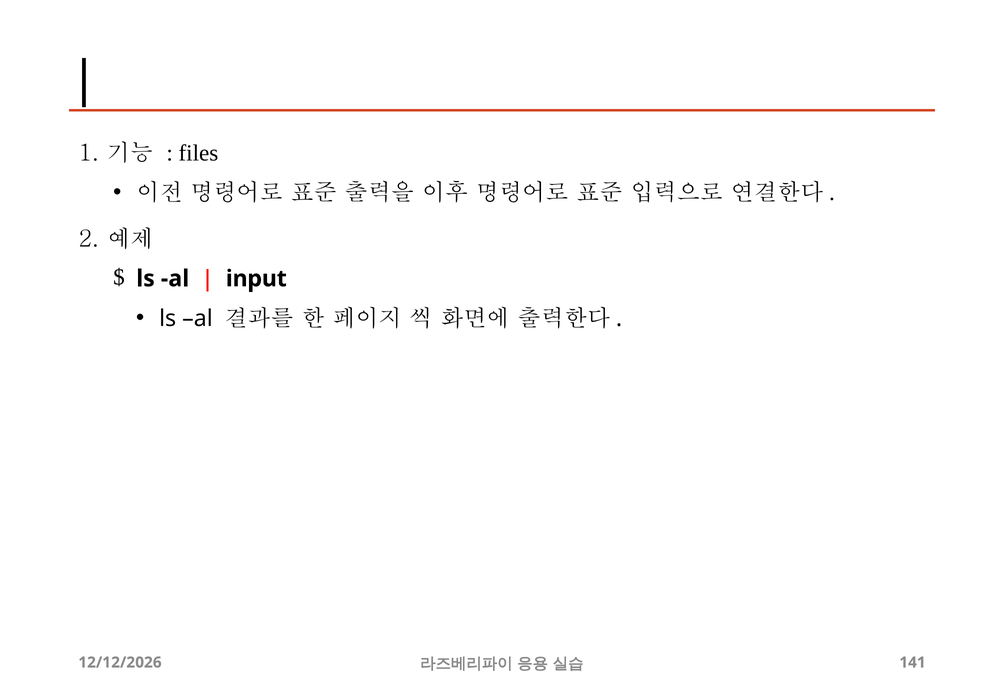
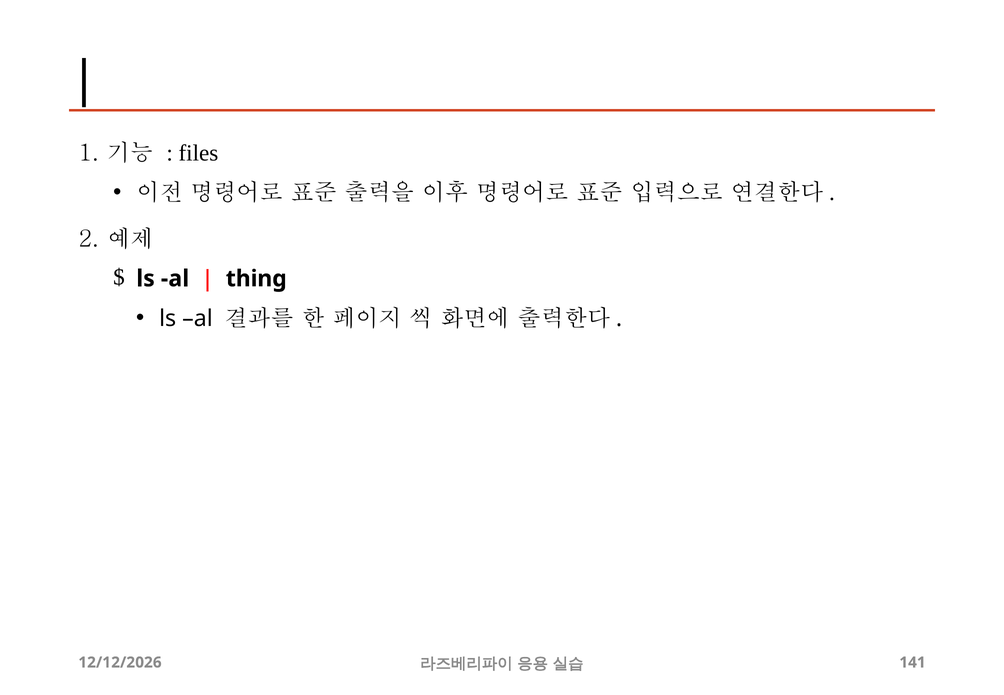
input: input -> thing
